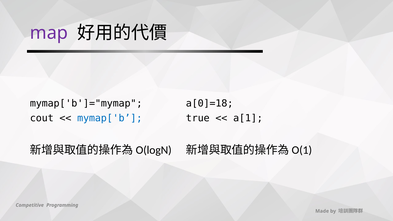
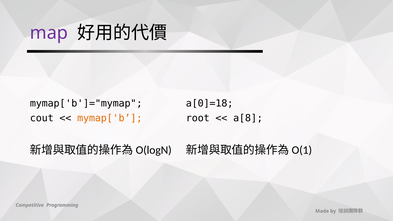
mymap['b colour: blue -> orange
true: true -> root
a[1: a[1 -> a[8
